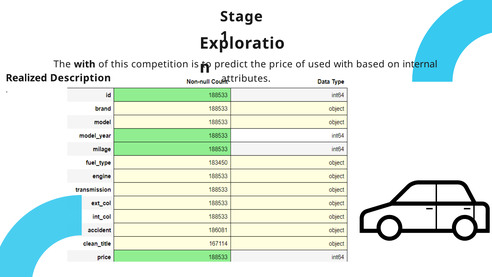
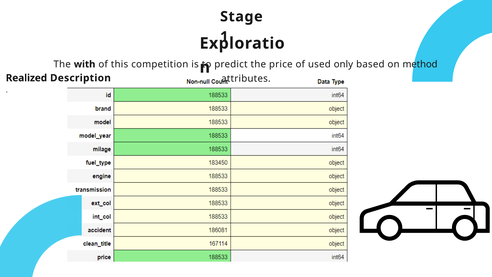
used with: with -> only
internal: internal -> method
